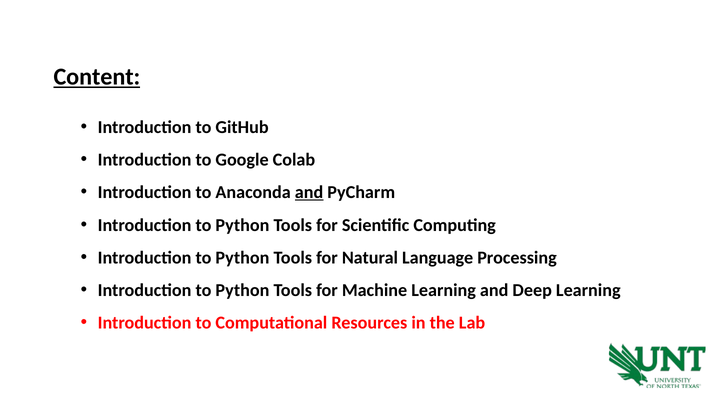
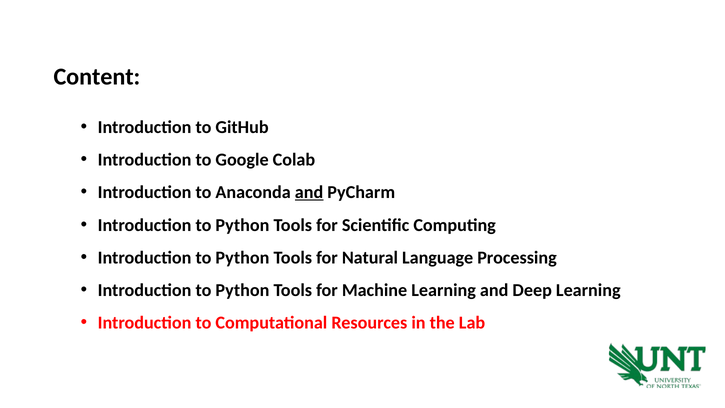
Content underline: present -> none
